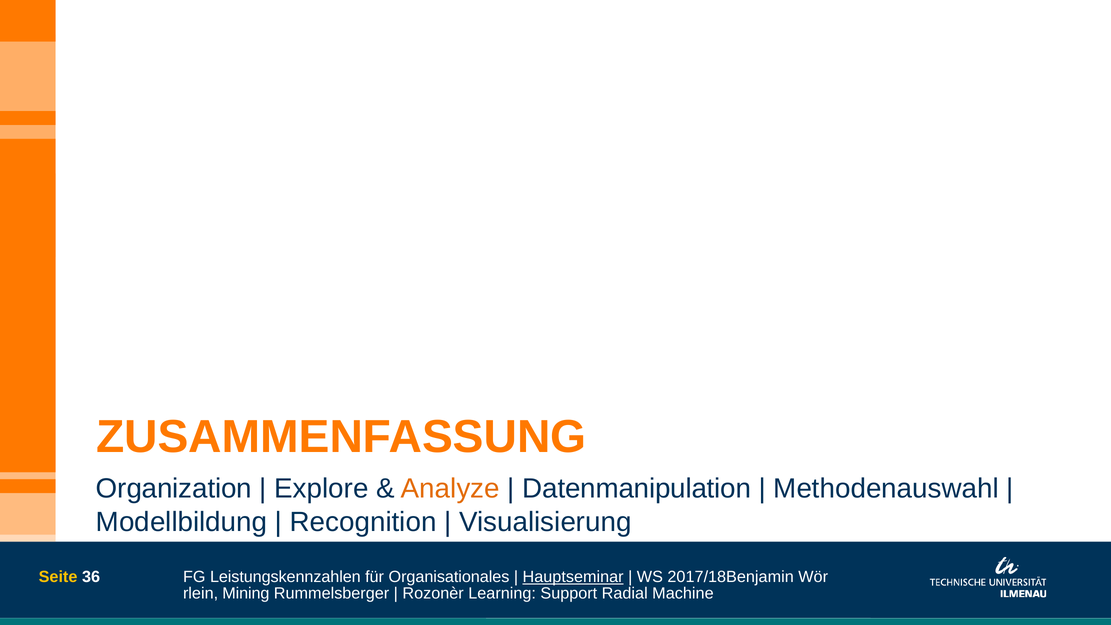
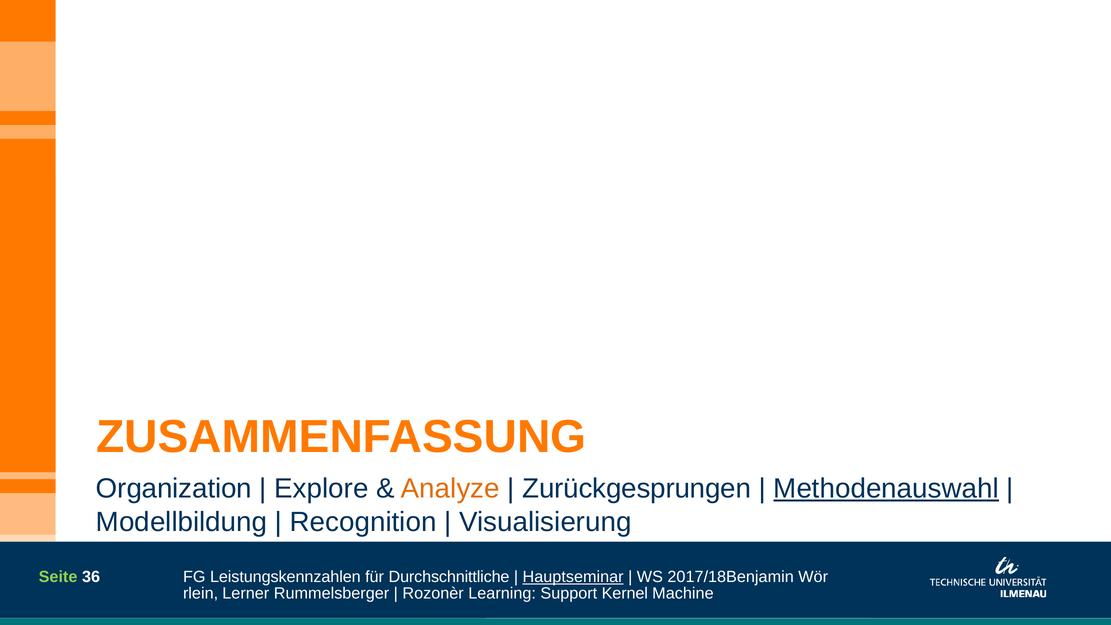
Datenmanipulation: Datenmanipulation -> Zurückgesprungen
Methodenauswahl underline: none -> present
Seite colour: yellow -> light green
Organisationales: Organisationales -> Durchschnittliche
Mining: Mining -> Lerner
Radial: Radial -> Kernel
